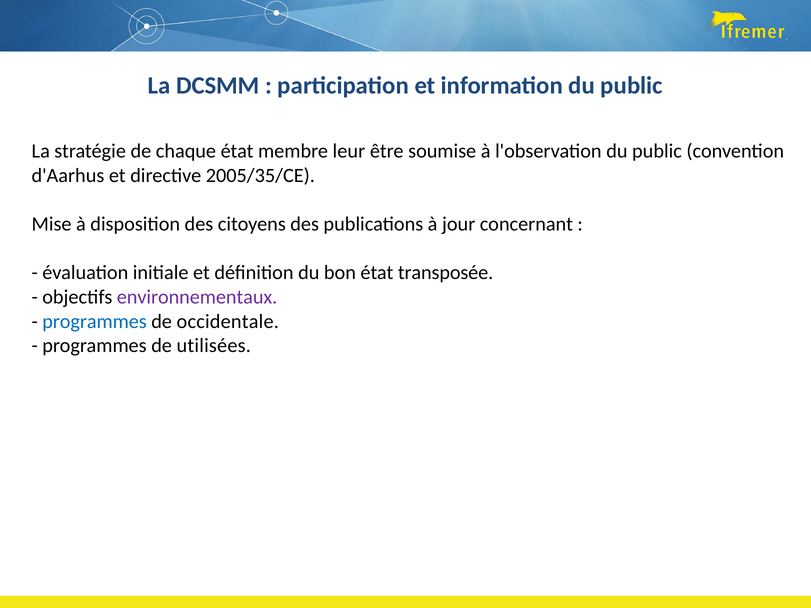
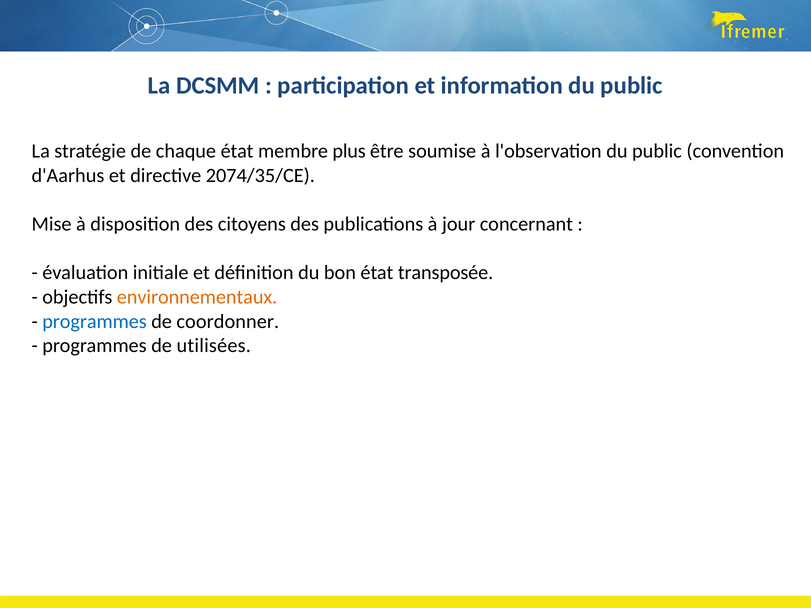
leur: leur -> plus
2005/35/CE: 2005/35/CE -> 2074/35/CE
environnementaux colour: purple -> orange
occidentale: occidentale -> coordonner
